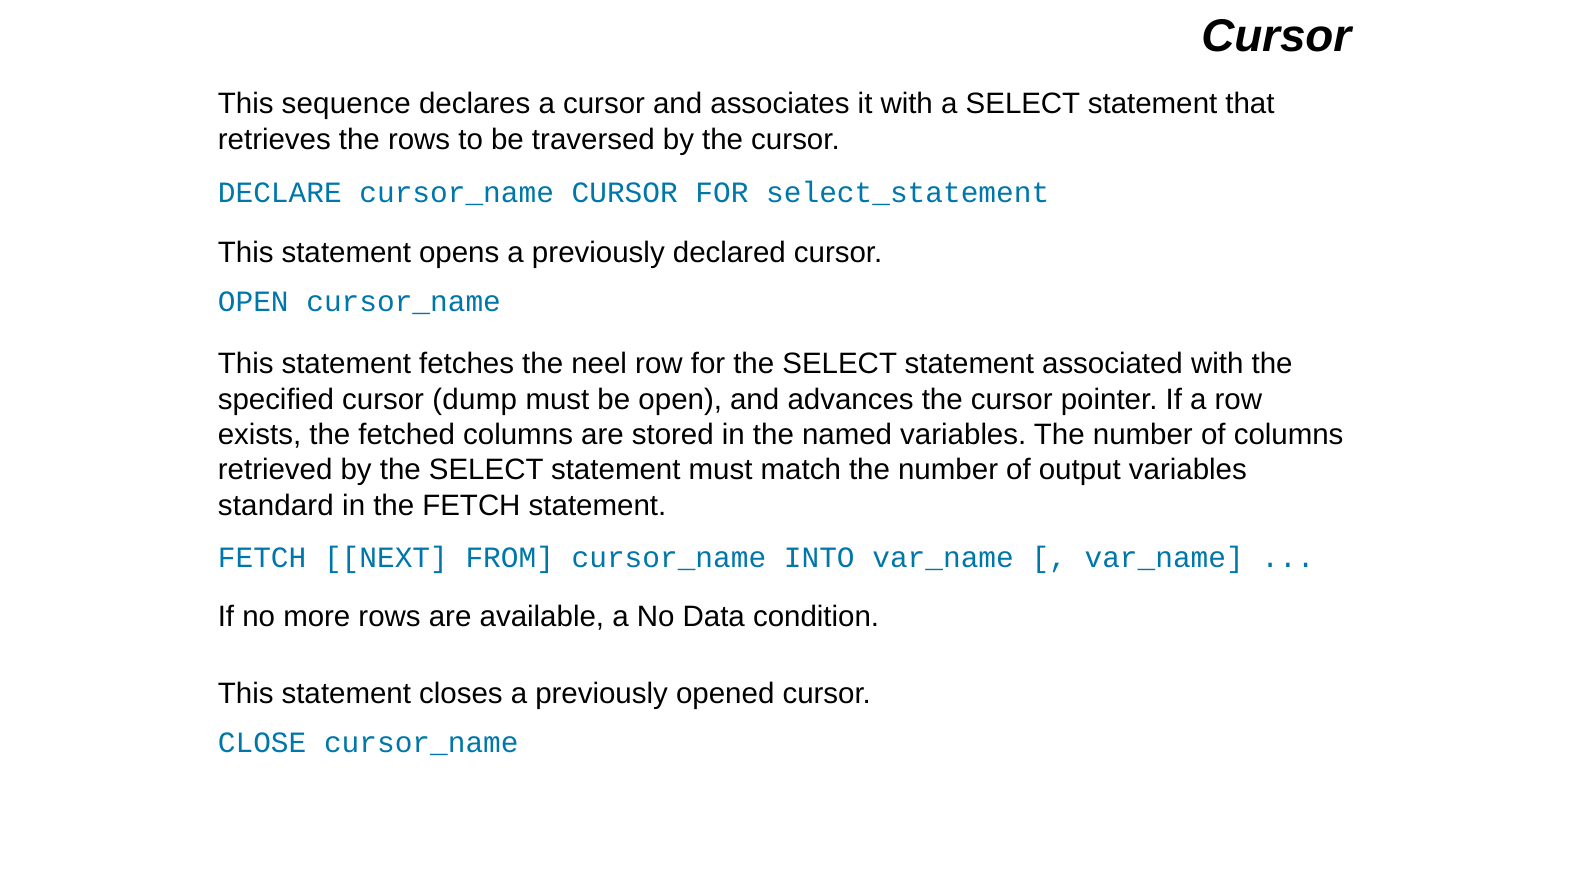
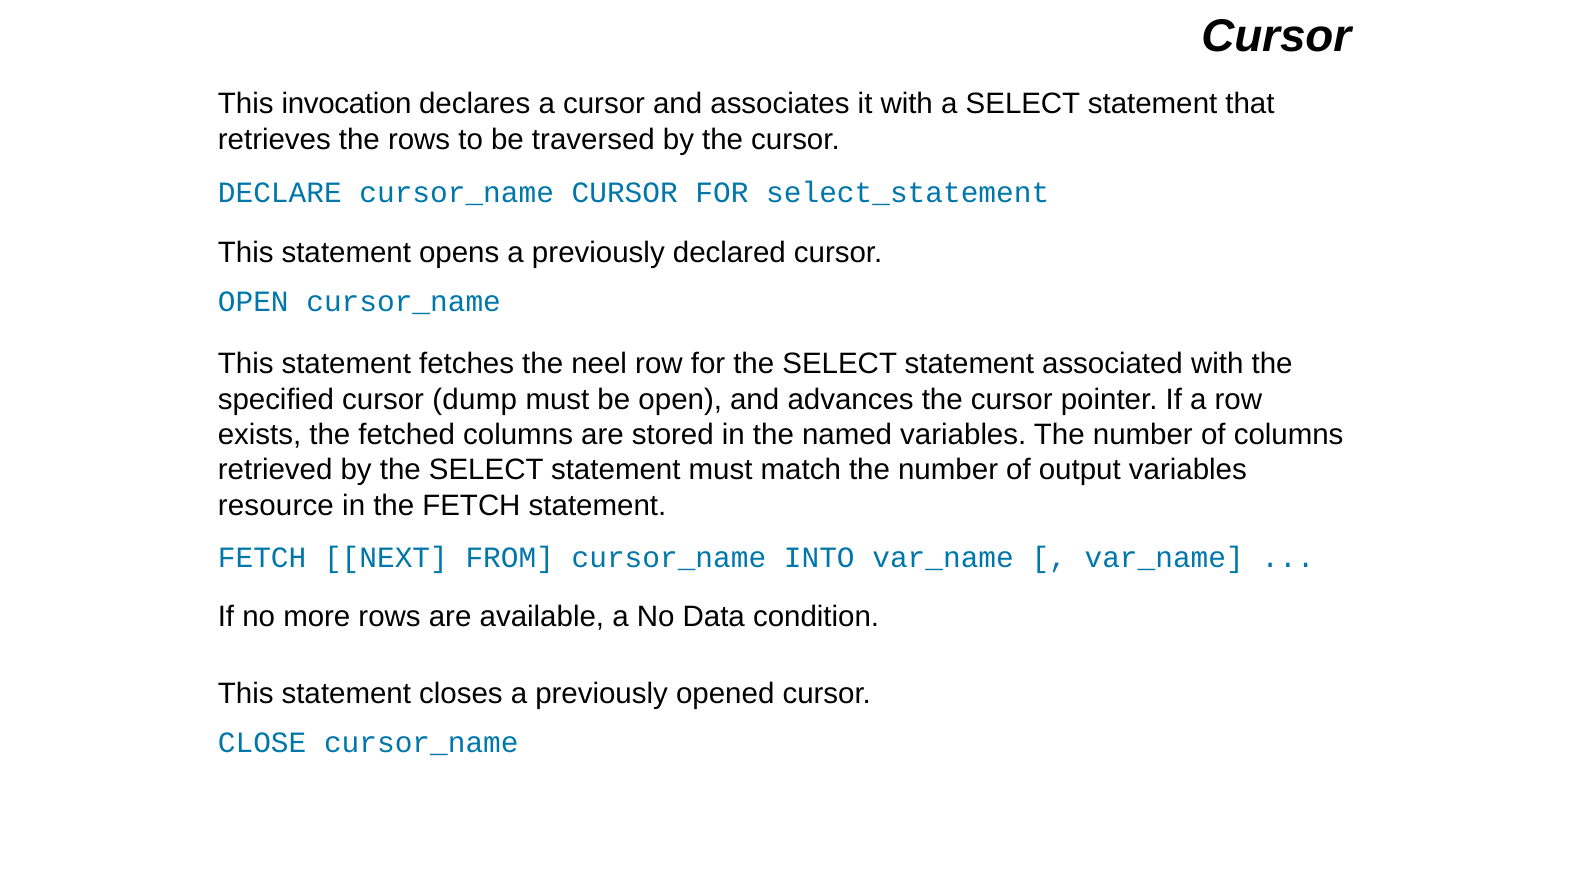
sequence: sequence -> invocation
standard: standard -> resource
